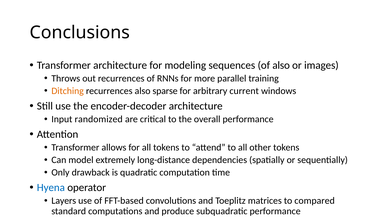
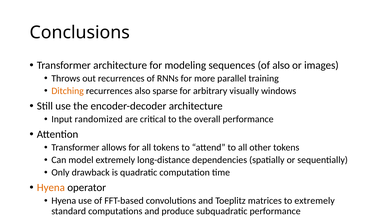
current: current -> visually
Hyena at (51, 188) colour: blue -> orange
Layers at (64, 201): Layers -> Hyena
to compared: compared -> extremely
